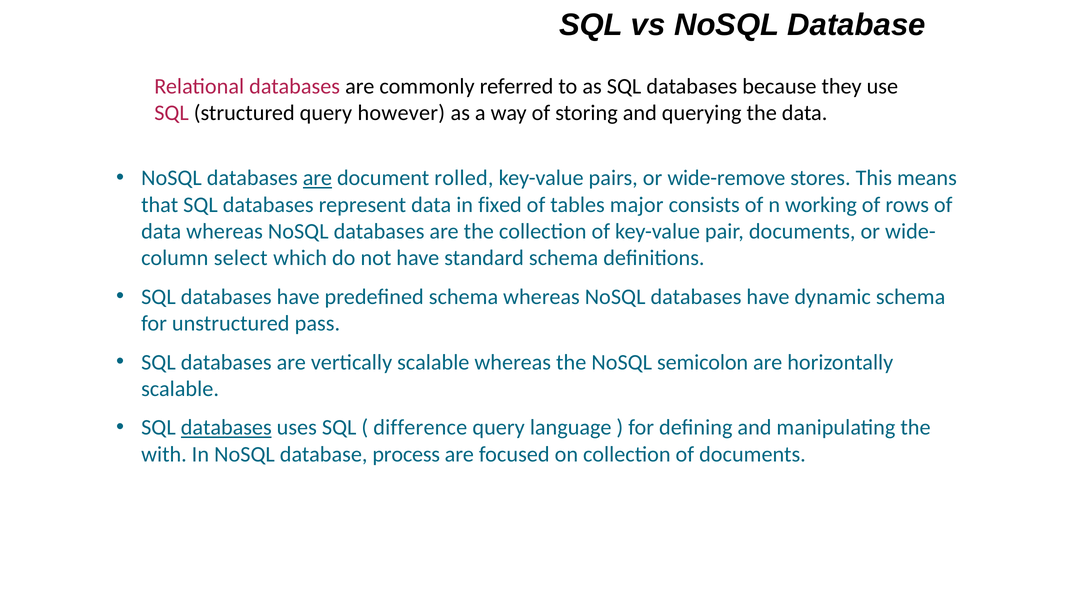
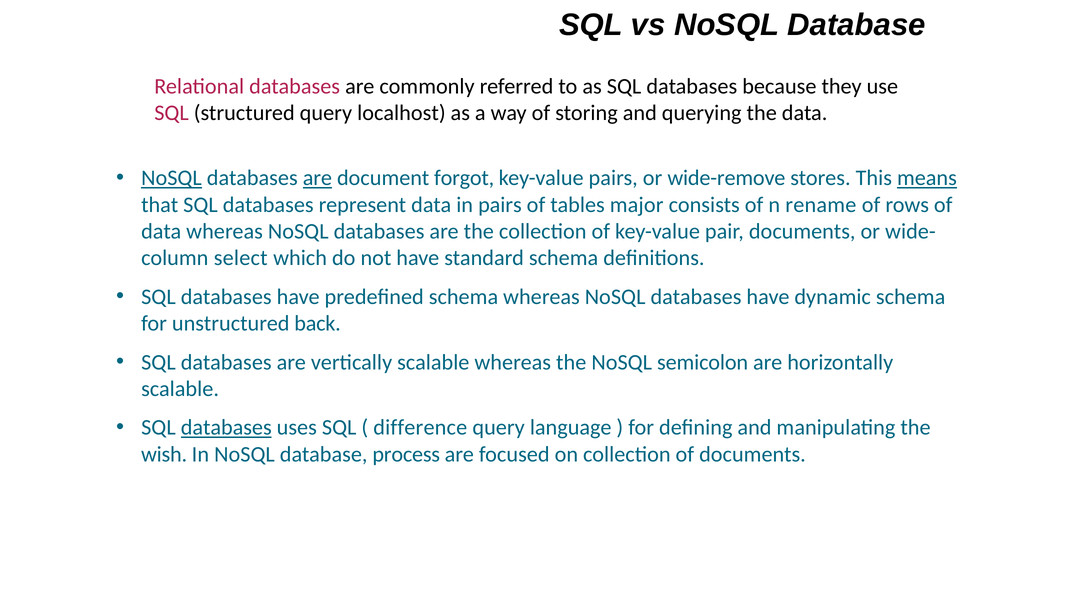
however: however -> localhost
NoSQL at (171, 178) underline: none -> present
rolled: rolled -> forgot
means underline: none -> present
in fixed: fixed -> pairs
working: working -> rename
pass: pass -> back
with: with -> wish
